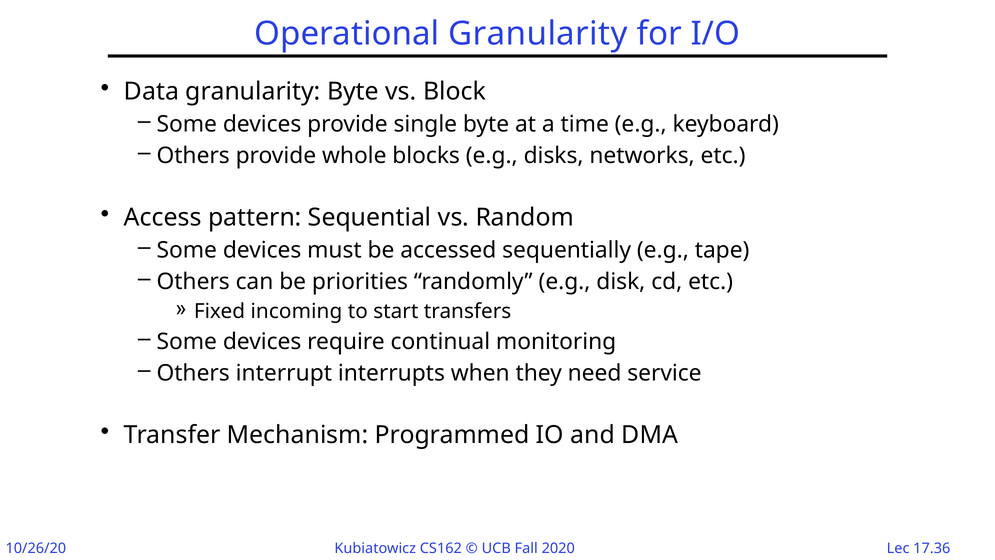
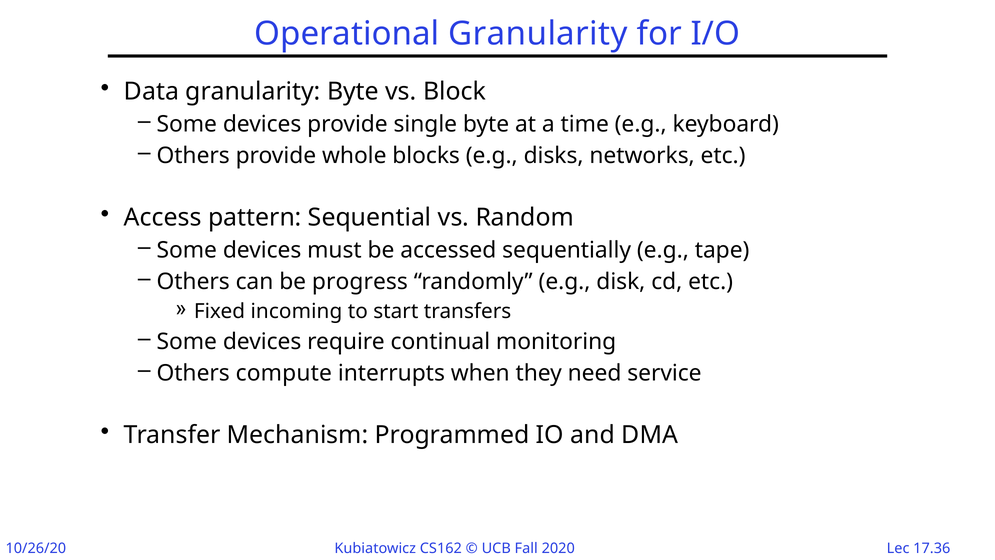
priorities: priorities -> progress
interrupt: interrupt -> compute
